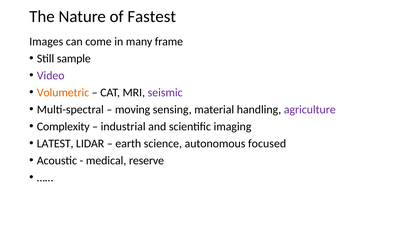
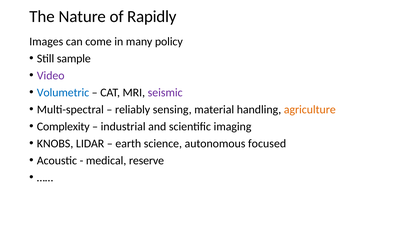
Fastest: Fastest -> Rapidly
frame: frame -> policy
Volumetric colour: orange -> blue
moving: moving -> reliably
agriculture colour: purple -> orange
LATEST: LATEST -> KNOBS
